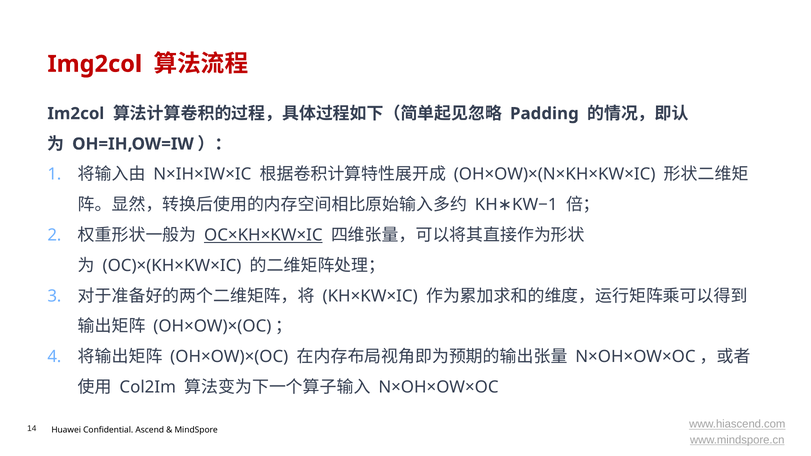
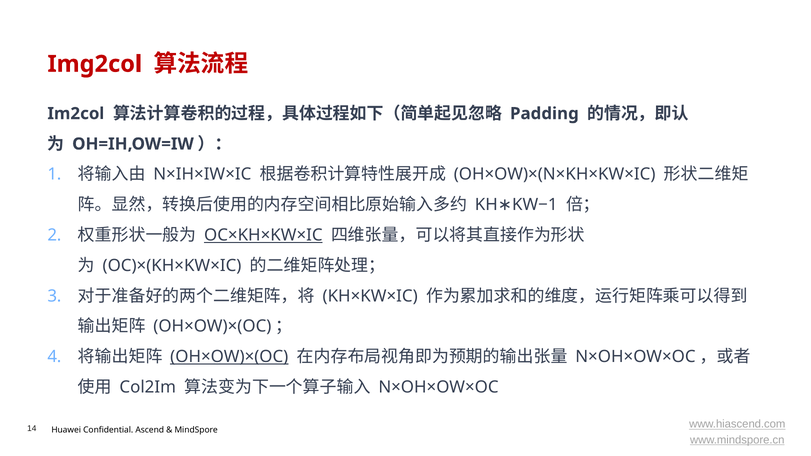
OH×OW)×(OC at (229, 357) underline: none -> present
